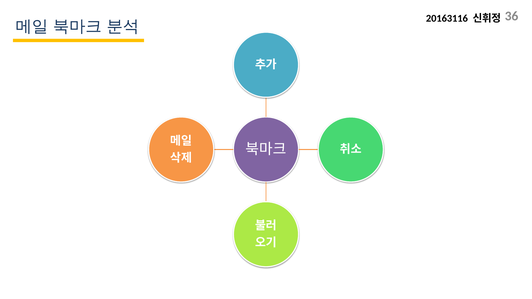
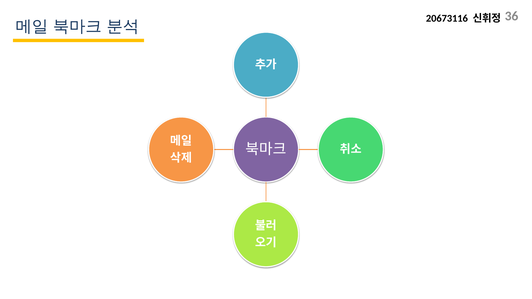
20163116: 20163116 -> 20673116
